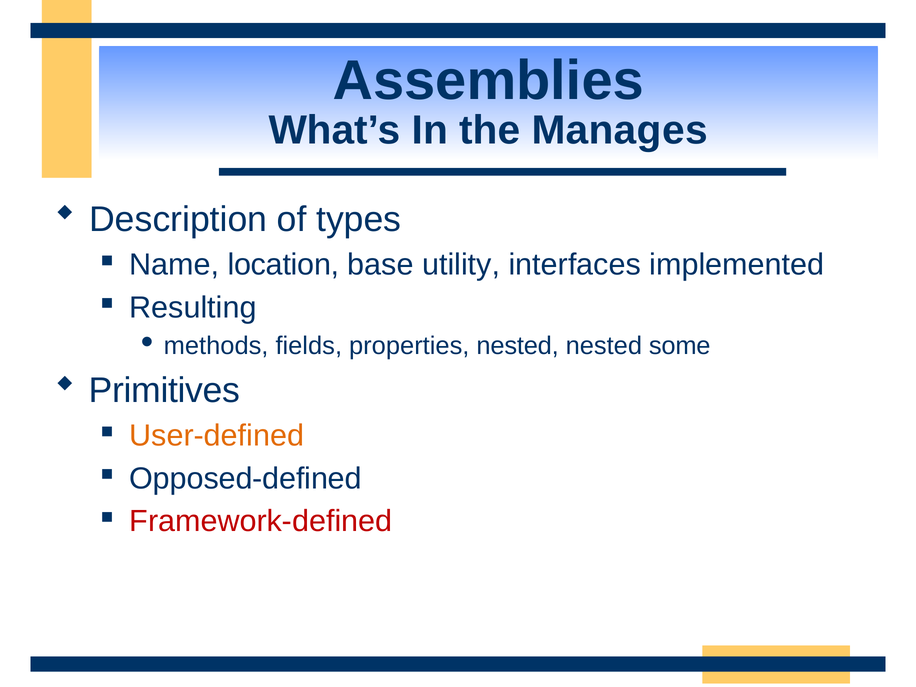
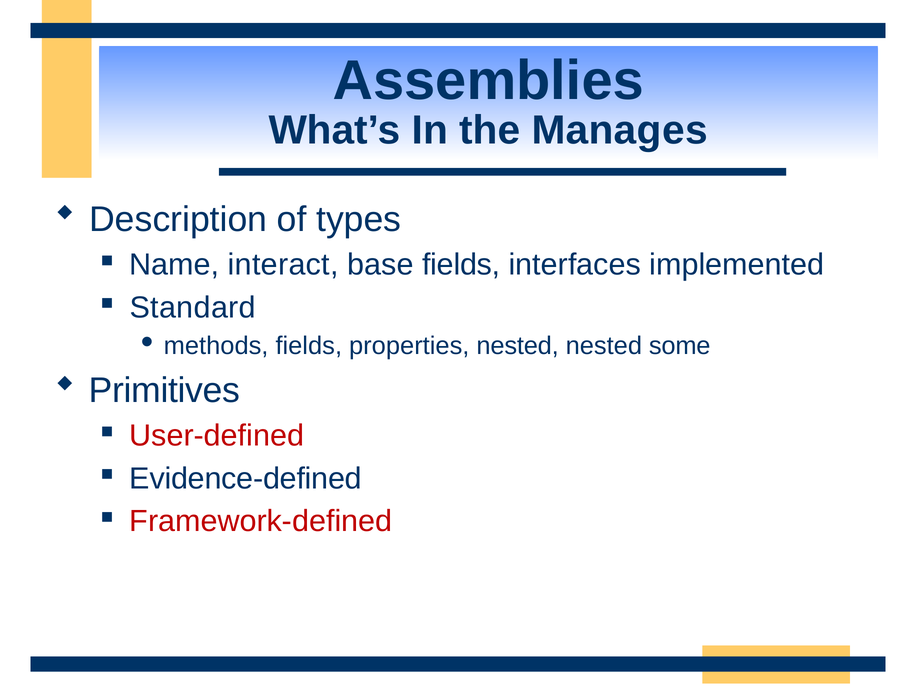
location: location -> interact
base utility: utility -> fields
Resulting: Resulting -> Standard
User-defined colour: orange -> red
Opposed-defined: Opposed-defined -> Evidence-defined
